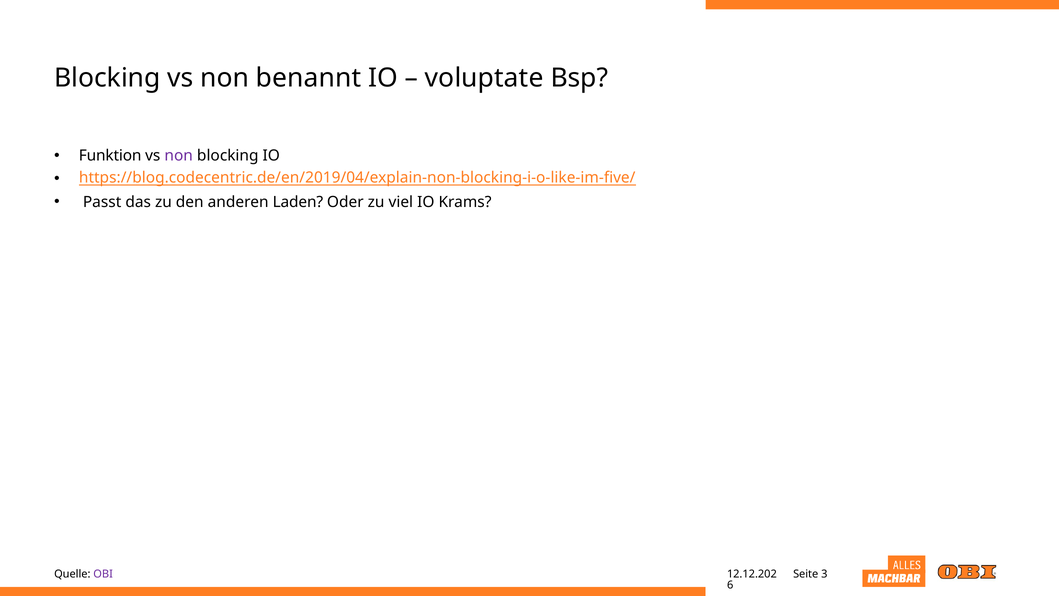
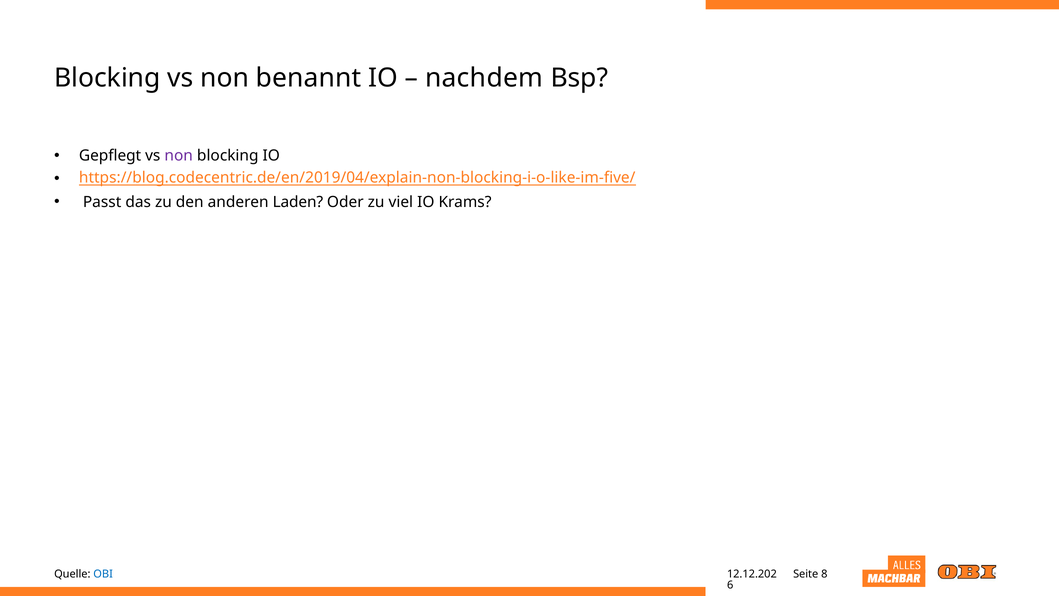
voluptate: voluptate -> nachdem
Funktion: Funktion -> Gepflegt
OBI colour: purple -> blue
3: 3 -> 8
